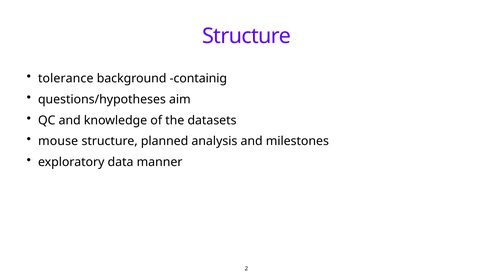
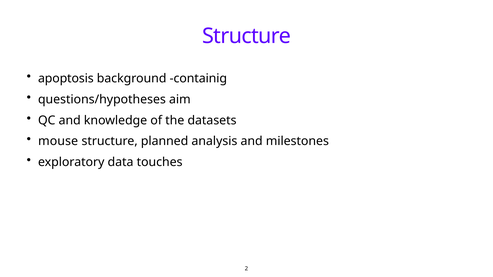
tolerance: tolerance -> apoptosis
manner: manner -> touches
